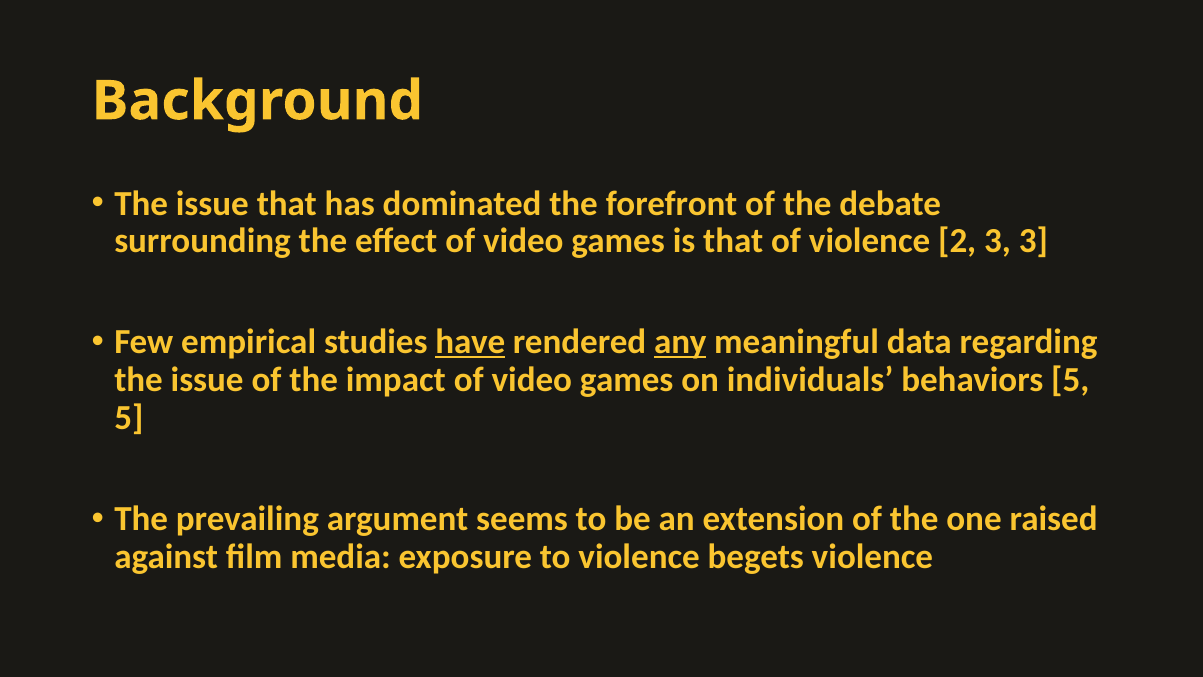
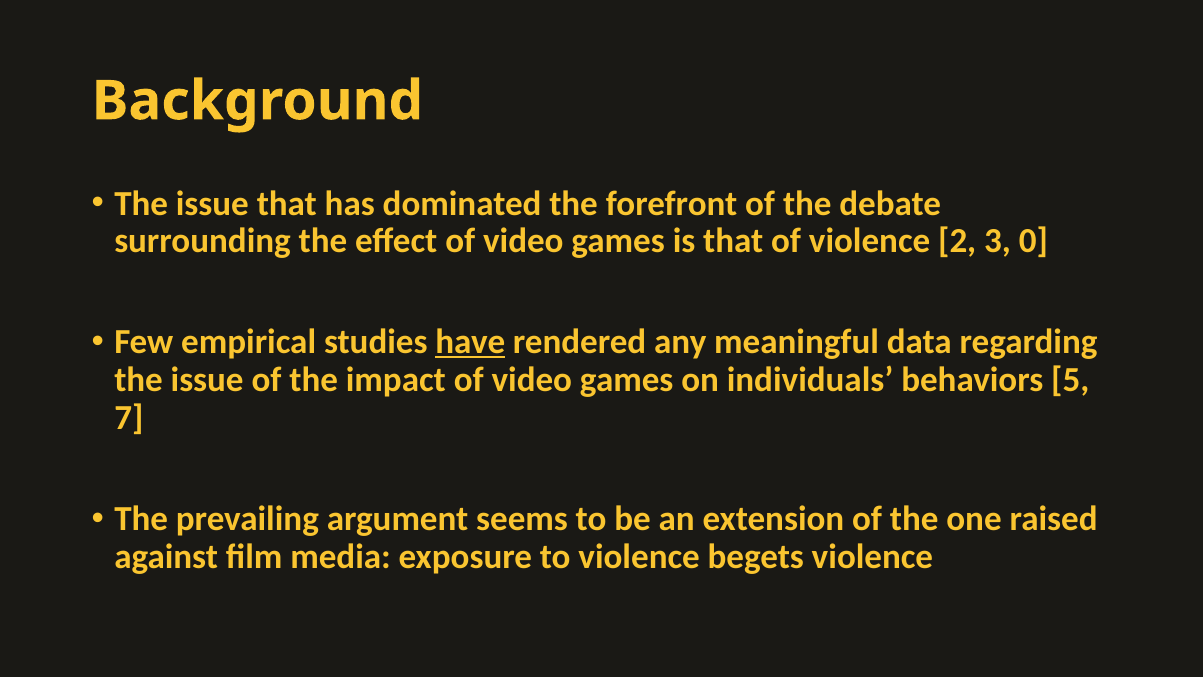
3 3: 3 -> 0
any underline: present -> none
5 at (129, 418): 5 -> 7
